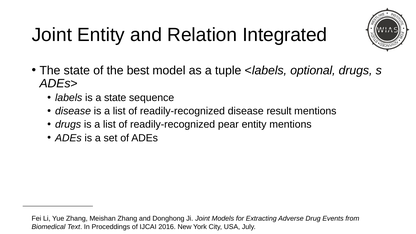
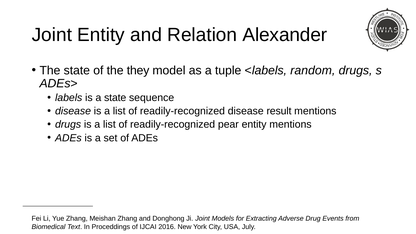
Integrated: Integrated -> Alexander
best: best -> they
optional: optional -> random
